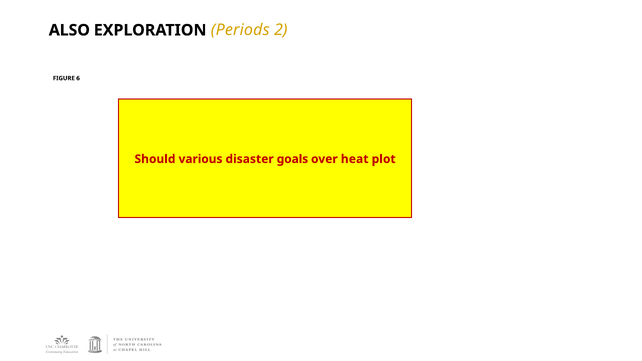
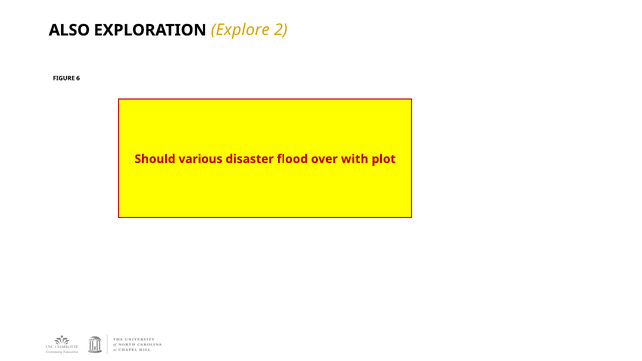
Periods: Periods -> Explore
goals: goals -> flood
heat: heat -> with
